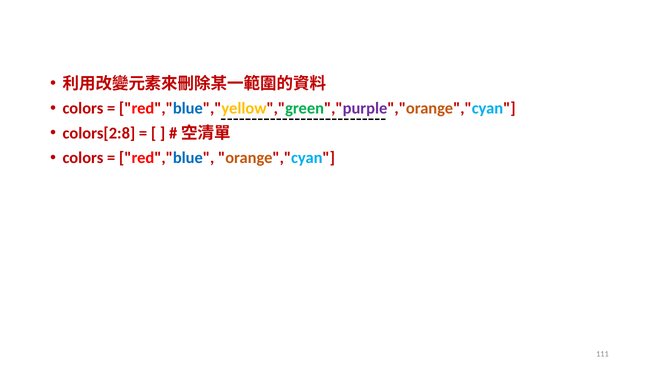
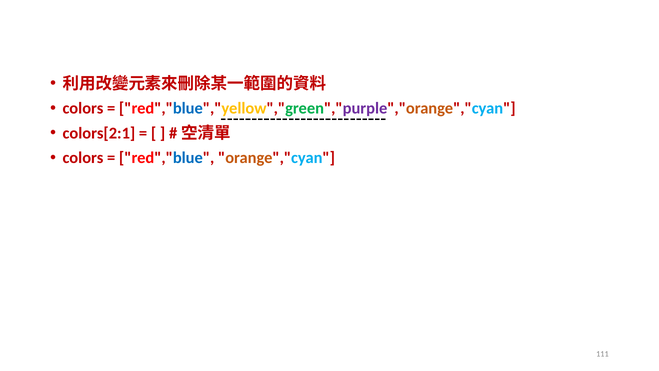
colors[2:8: colors[2:8 -> colors[2:1
